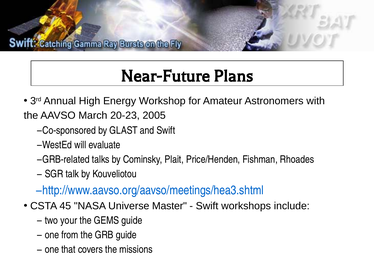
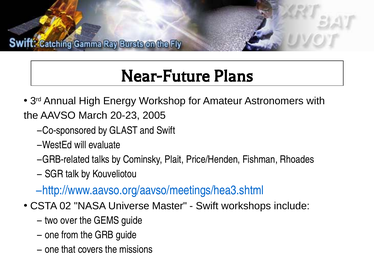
45: 45 -> 02
your: your -> over
